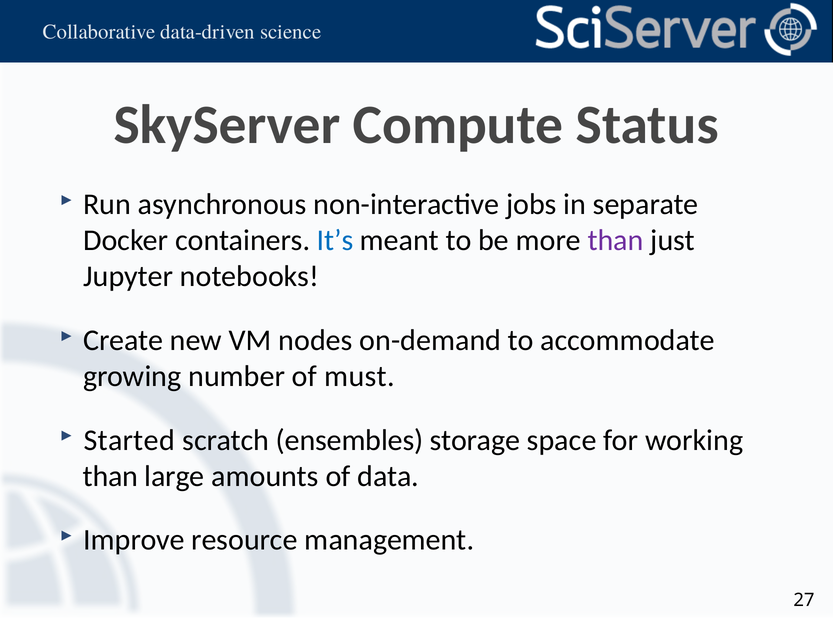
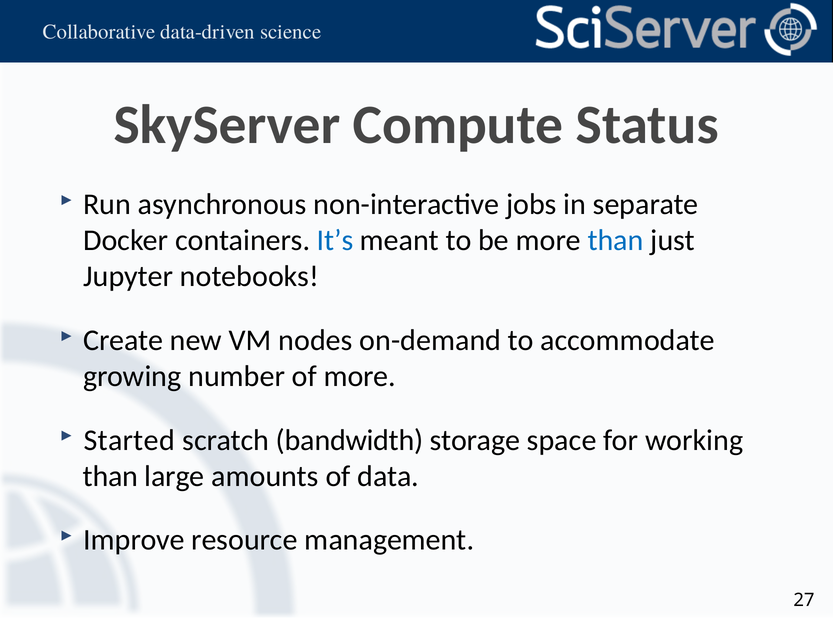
than at (616, 241) colour: purple -> blue
of must: must -> more
ensembles: ensembles -> bandwidth
